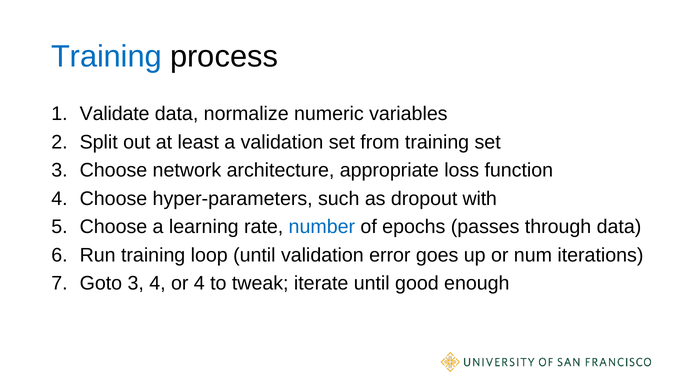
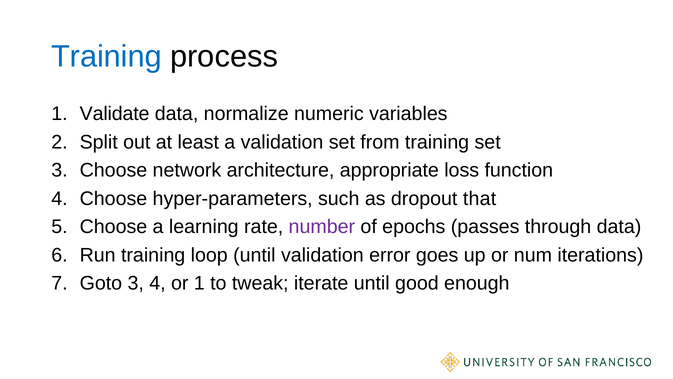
with: with -> that
number colour: blue -> purple
or 4: 4 -> 1
